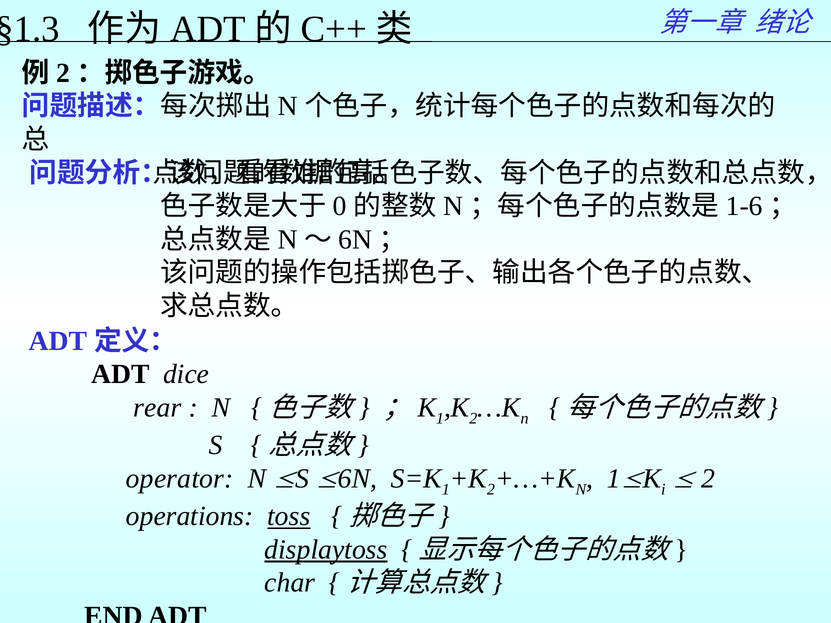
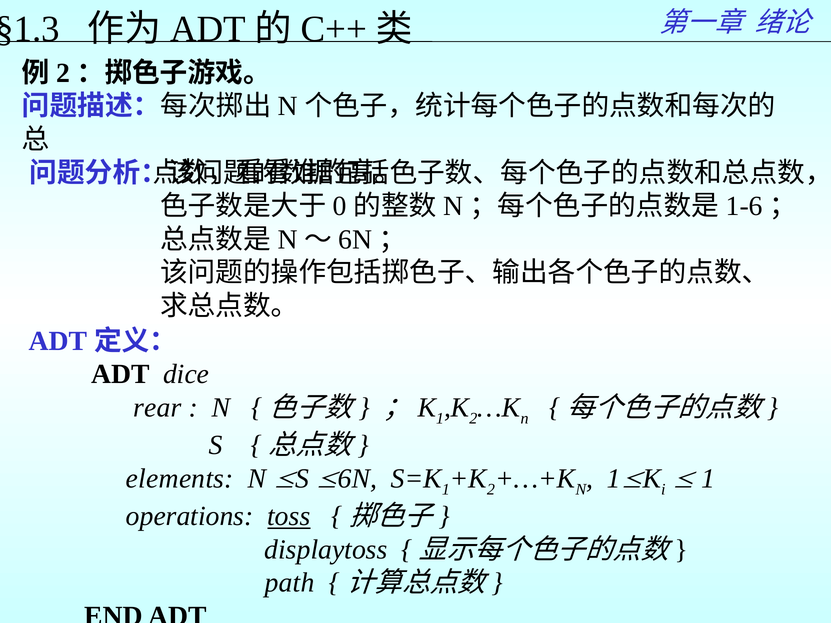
operator: operator -> elements
2 at (708, 479): 2 -> 1
displaytoss underline: present -> none
char: char -> path
